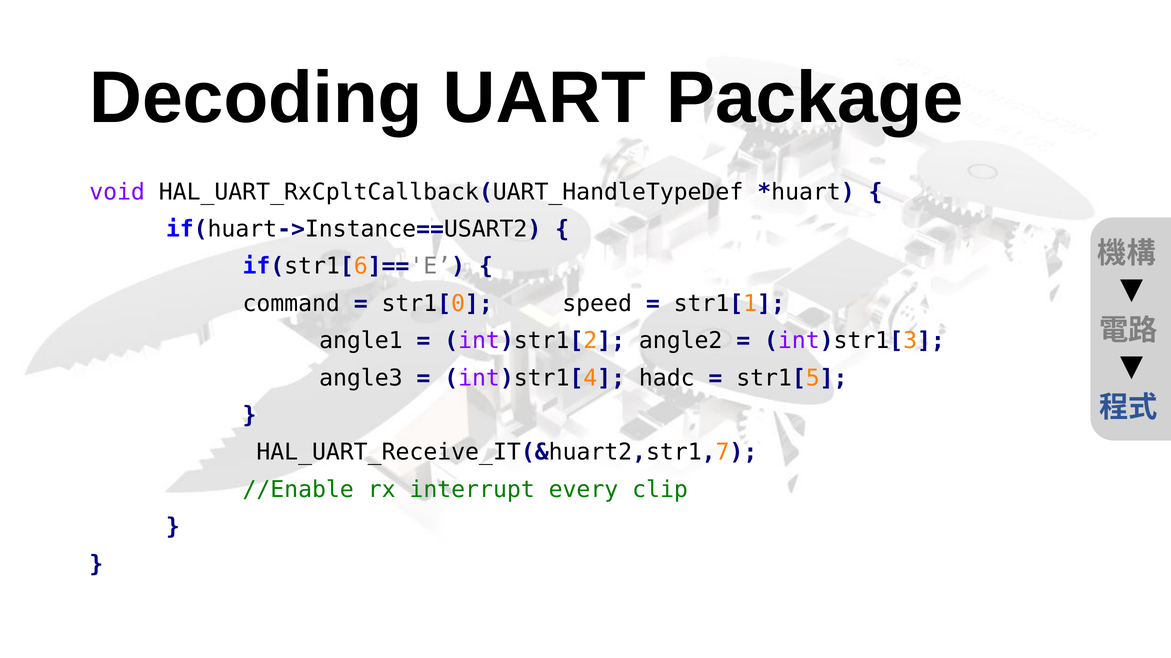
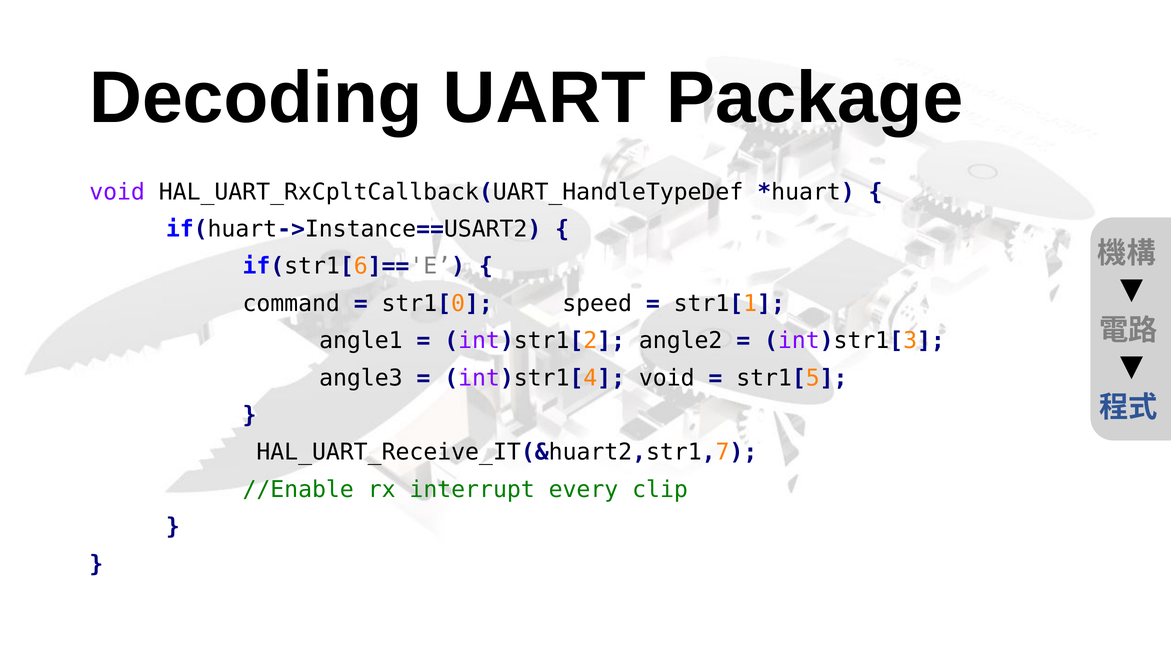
int)str1[4 hadc: hadc -> void
